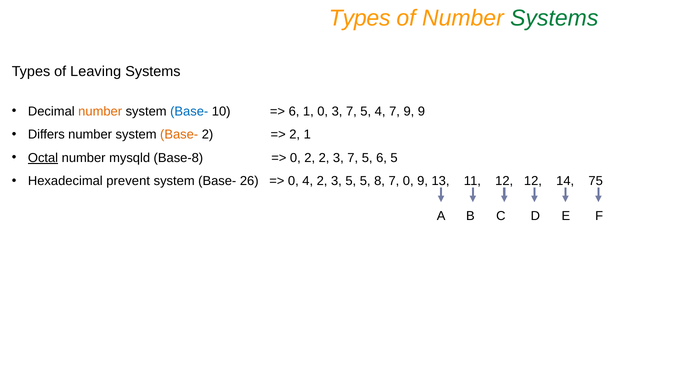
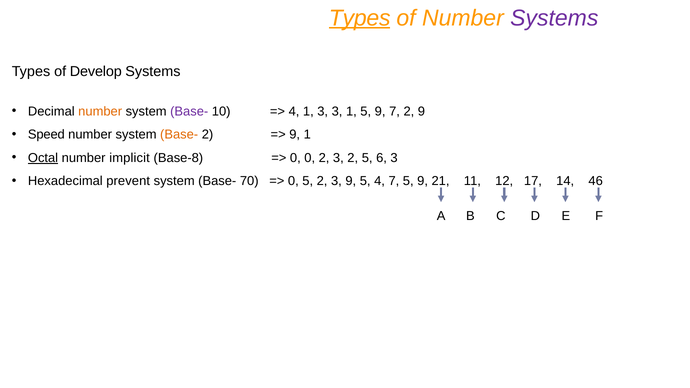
Types at (360, 18) underline: none -> present
Systems at (554, 18) colour: green -> purple
Leaving: Leaving -> Develop
Base- at (189, 111) colour: blue -> purple
6 at (294, 111): 6 -> 4
1 0: 0 -> 3
7 at (351, 111): 7 -> 1
4 at (380, 111): 4 -> 9
7 9: 9 -> 2
Differs: Differs -> Speed
2 at (295, 135): 2 -> 9
mysqld: mysqld -> implicit
0 2: 2 -> 0
2 3 7: 7 -> 2
6 5: 5 -> 3
26: 26 -> 70
0 4: 4 -> 5
3 5: 5 -> 9
5 8: 8 -> 4
7 0: 0 -> 5
13: 13 -> 21
12 12: 12 -> 17
75: 75 -> 46
